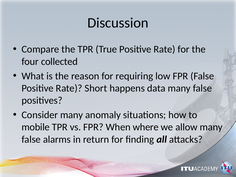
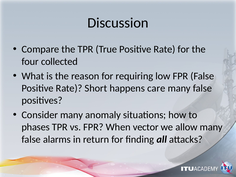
data: data -> care
mobile: mobile -> phases
where: where -> vector
